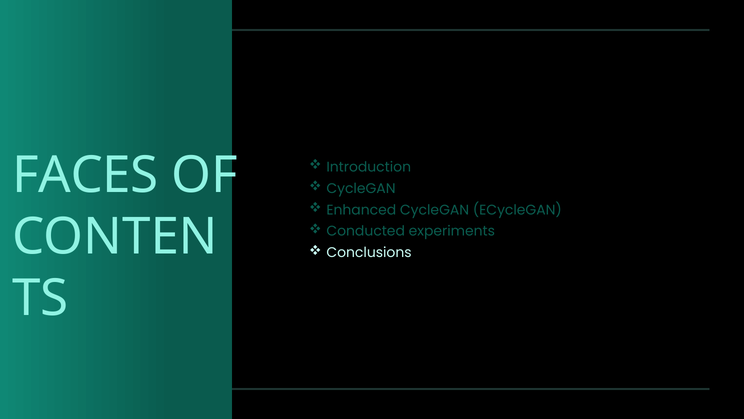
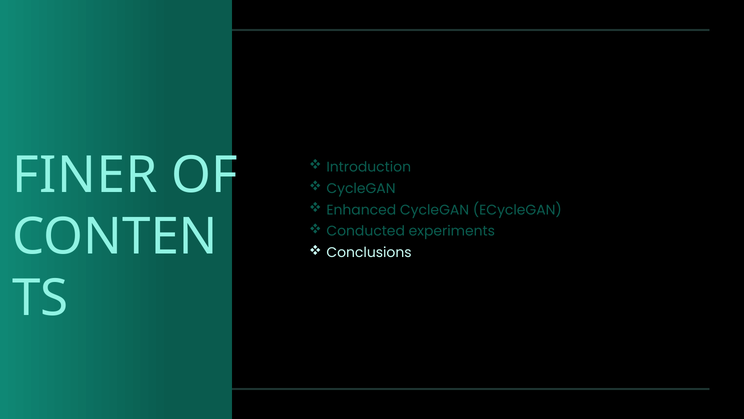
FACES: FACES -> FINER
